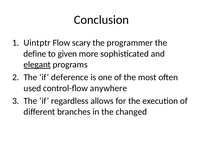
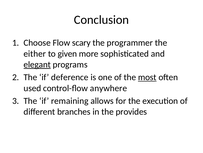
Uintptr: Uintptr -> Choose
define: define -> either
most underline: none -> present
regardless: regardless -> remaining
changed: changed -> provides
